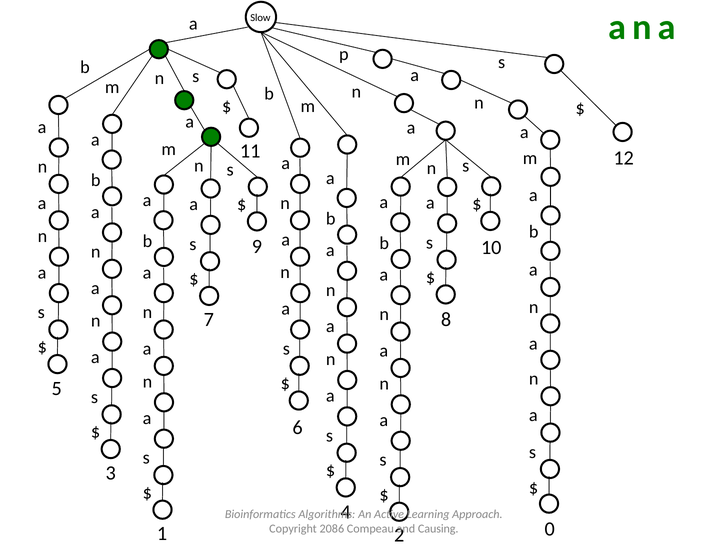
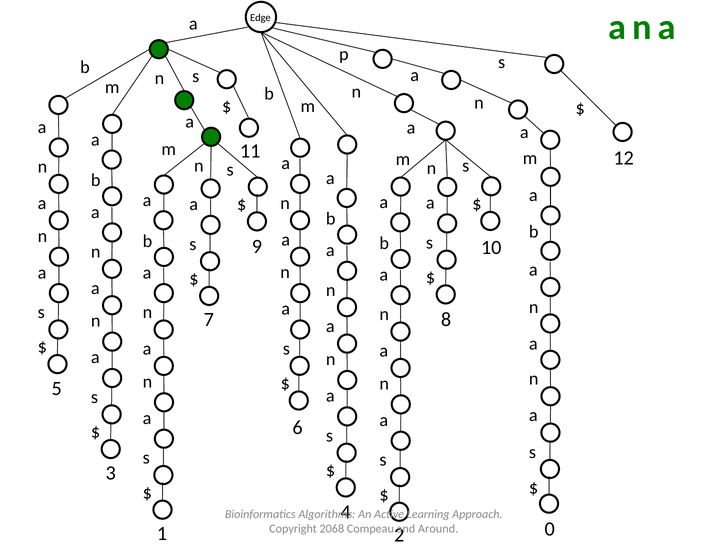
Slow: Slow -> Edge
2086: 2086 -> 2068
Causing: Causing -> Around
